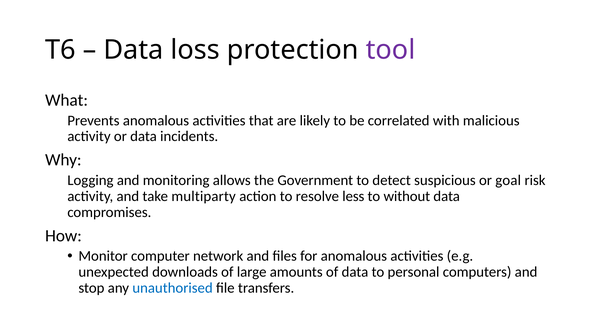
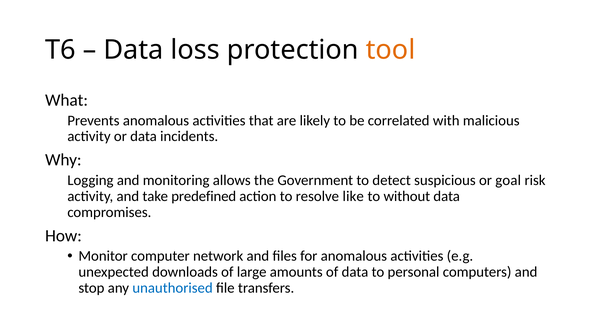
tool colour: purple -> orange
multiparty: multiparty -> predefined
less: less -> like
